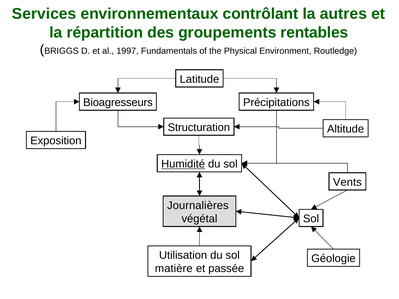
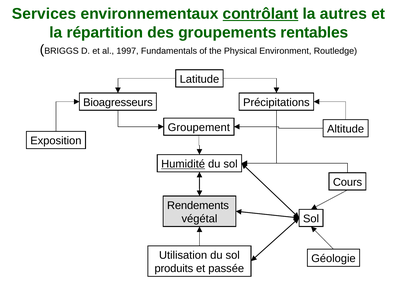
contrôlant underline: none -> present
Structuration: Structuration -> Groupement
Vents: Vents -> Cours
Journalières: Journalières -> Rendements
matière: matière -> produits
